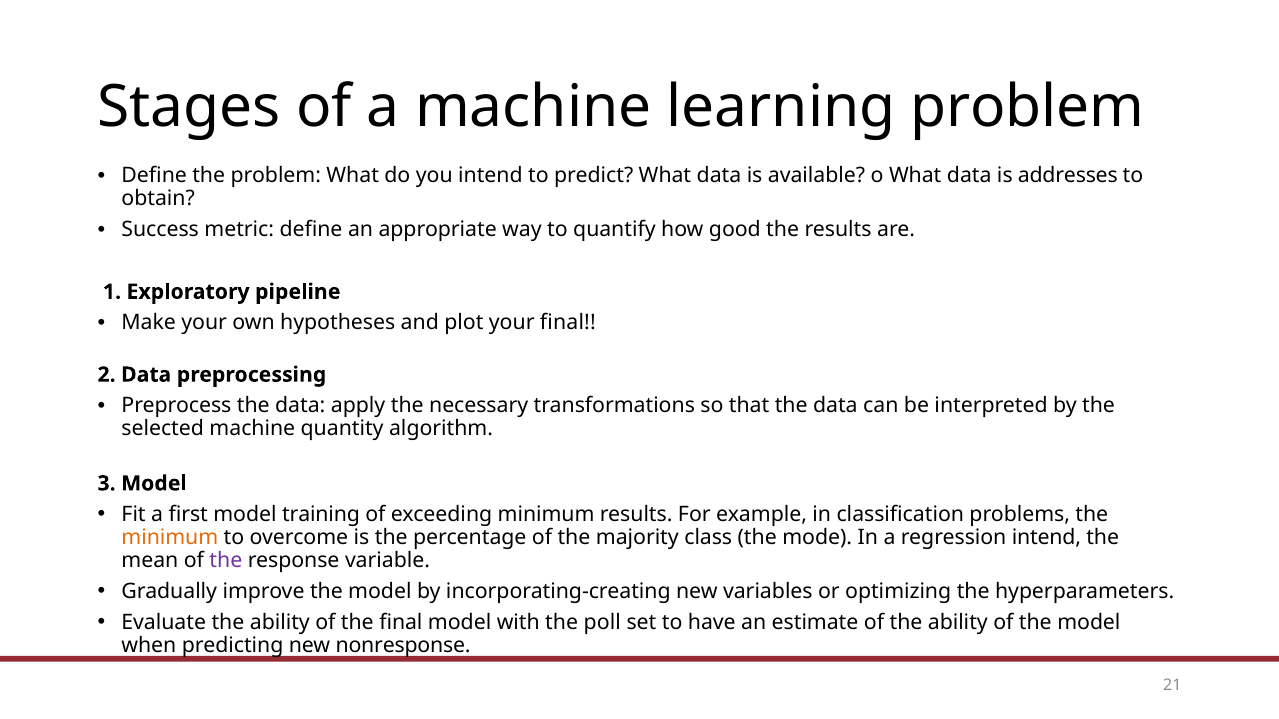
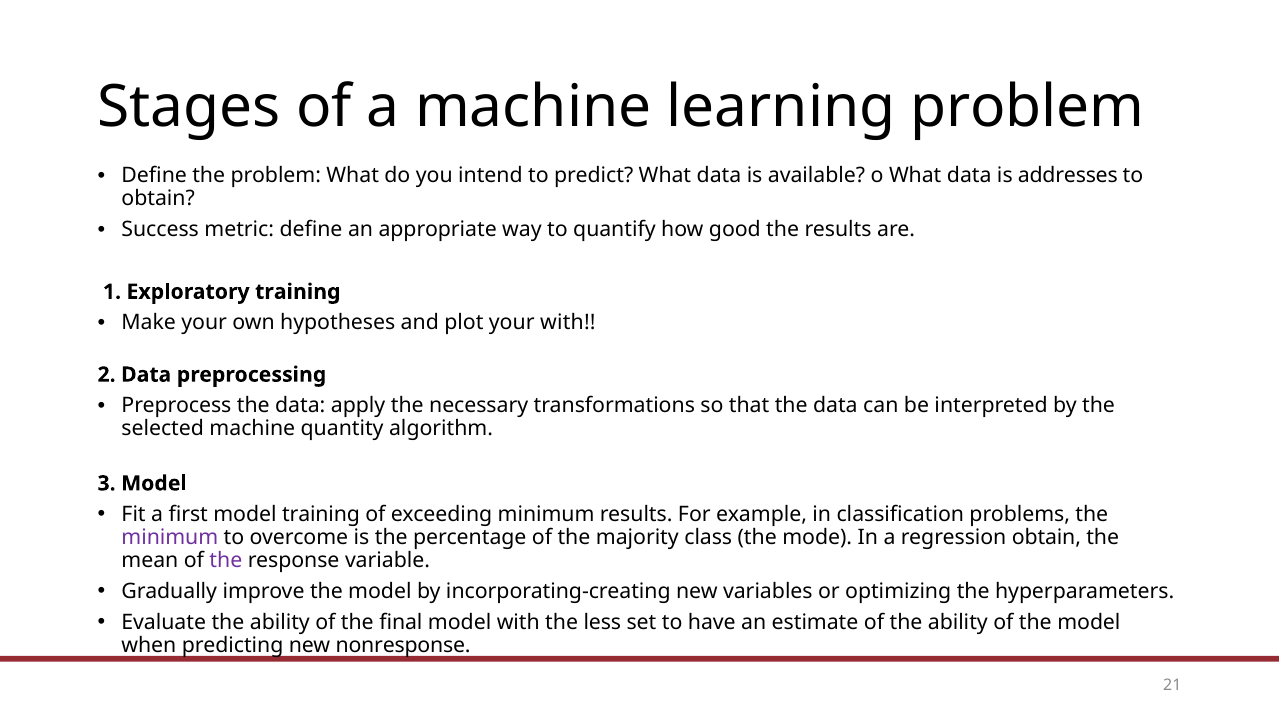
Exploratory pipeline: pipeline -> training
your final: final -> with
minimum at (170, 538) colour: orange -> purple
regression intend: intend -> obtain
poll: poll -> less
